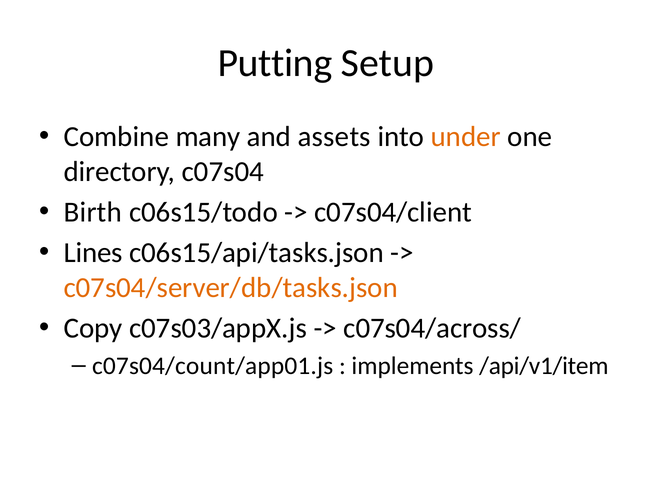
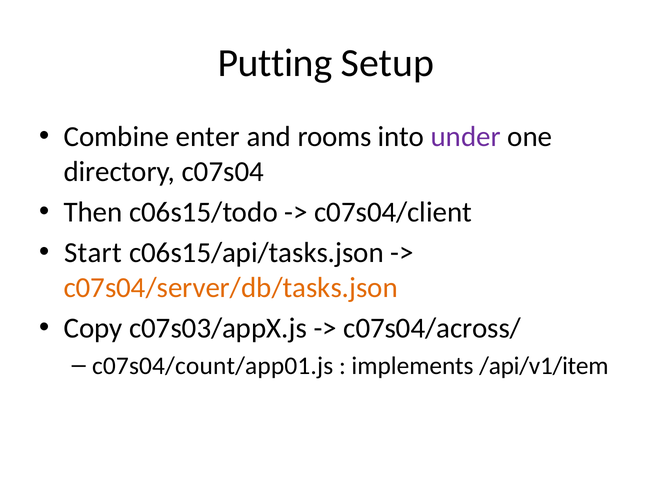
many: many -> enter
assets: assets -> rooms
under colour: orange -> purple
Birth: Birth -> Then
Lines: Lines -> Start
